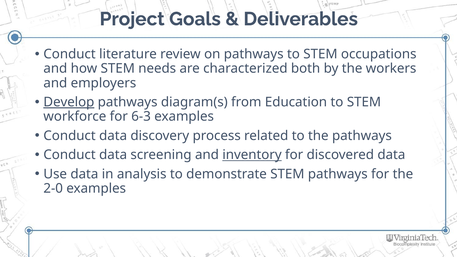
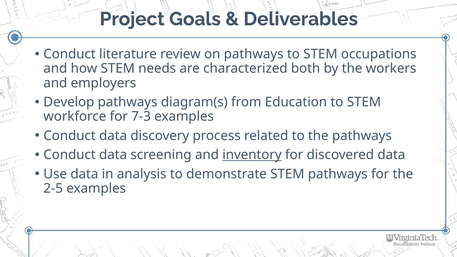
Develop underline: present -> none
6-3: 6-3 -> 7-3
2-0: 2-0 -> 2-5
